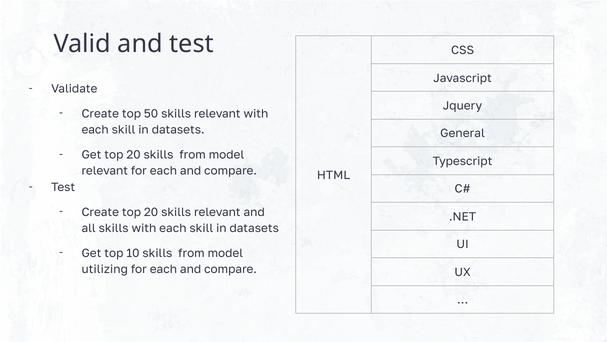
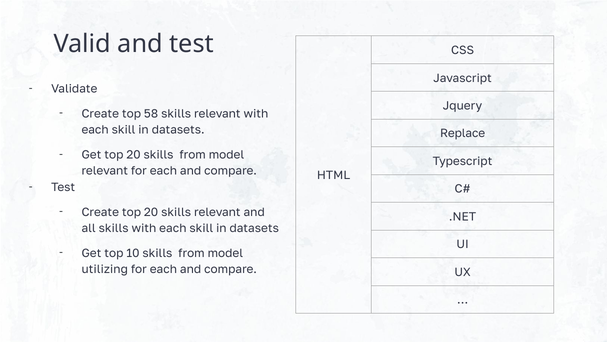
50: 50 -> 58
General: General -> Replace
